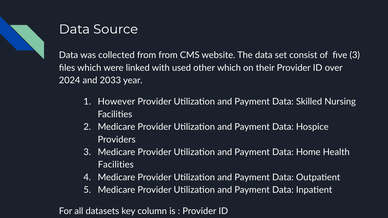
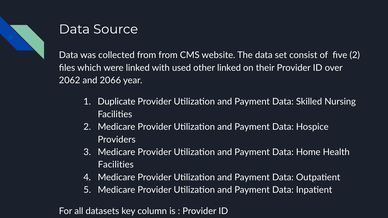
five 3: 3 -> 2
other which: which -> linked
2024: 2024 -> 2062
2033: 2033 -> 2066
However: However -> Duplicate
